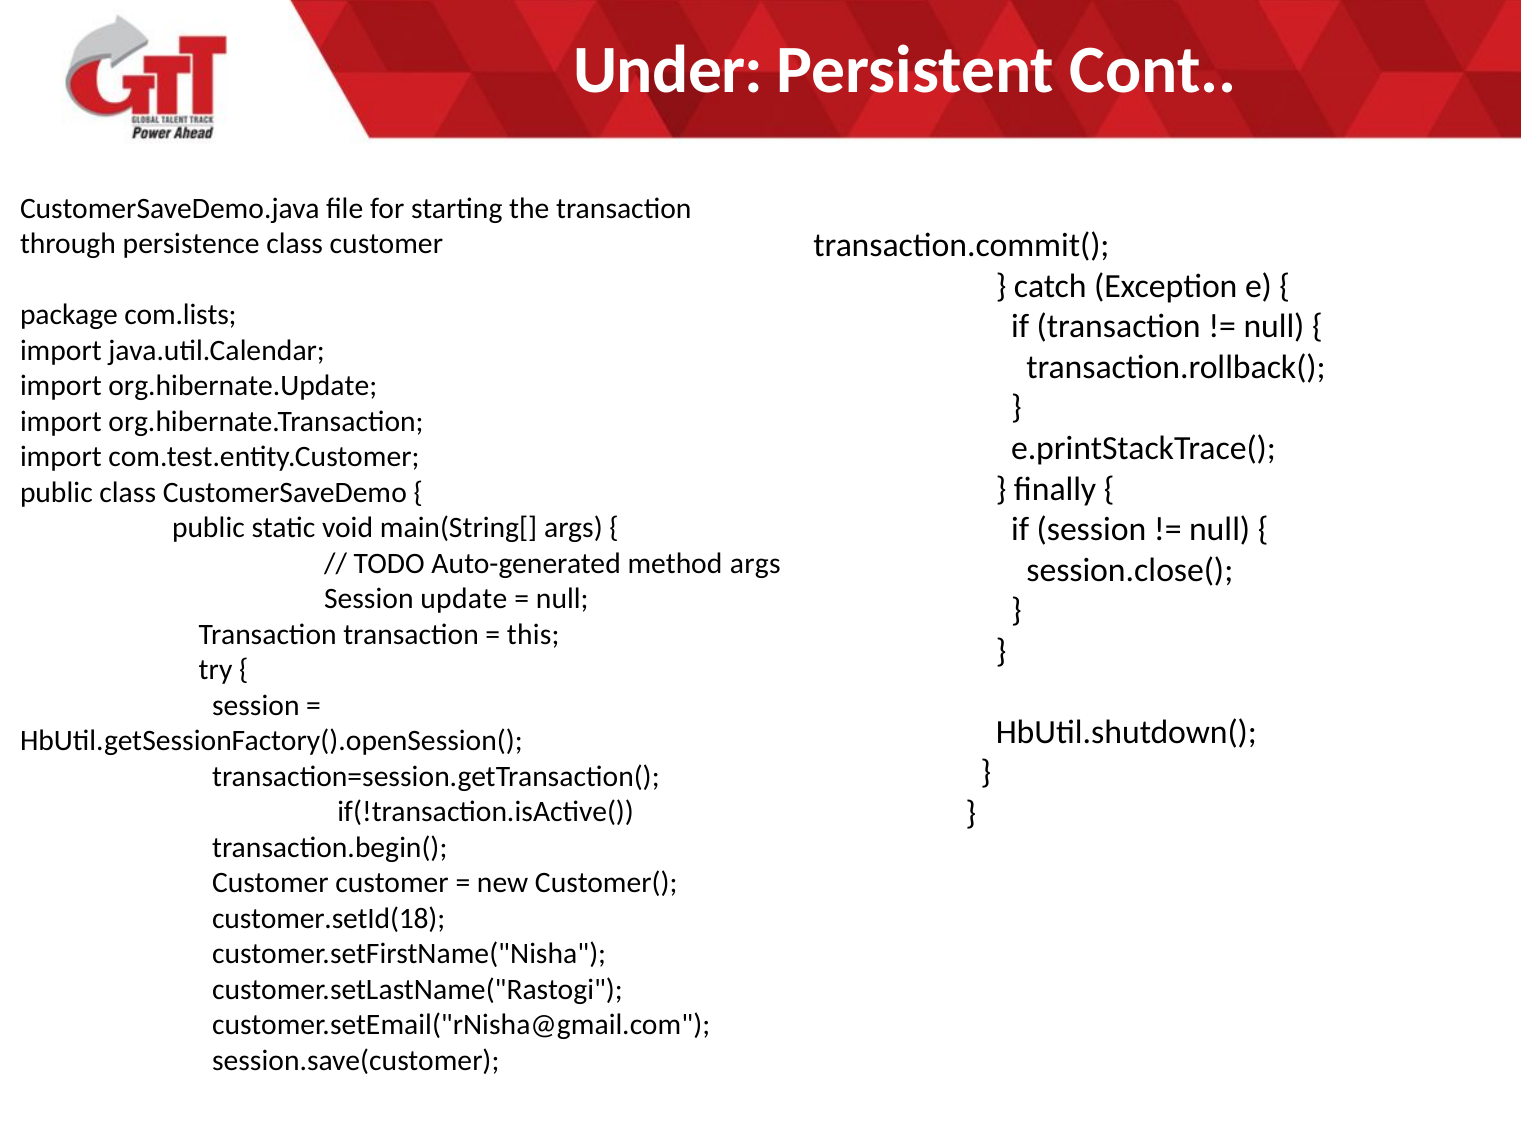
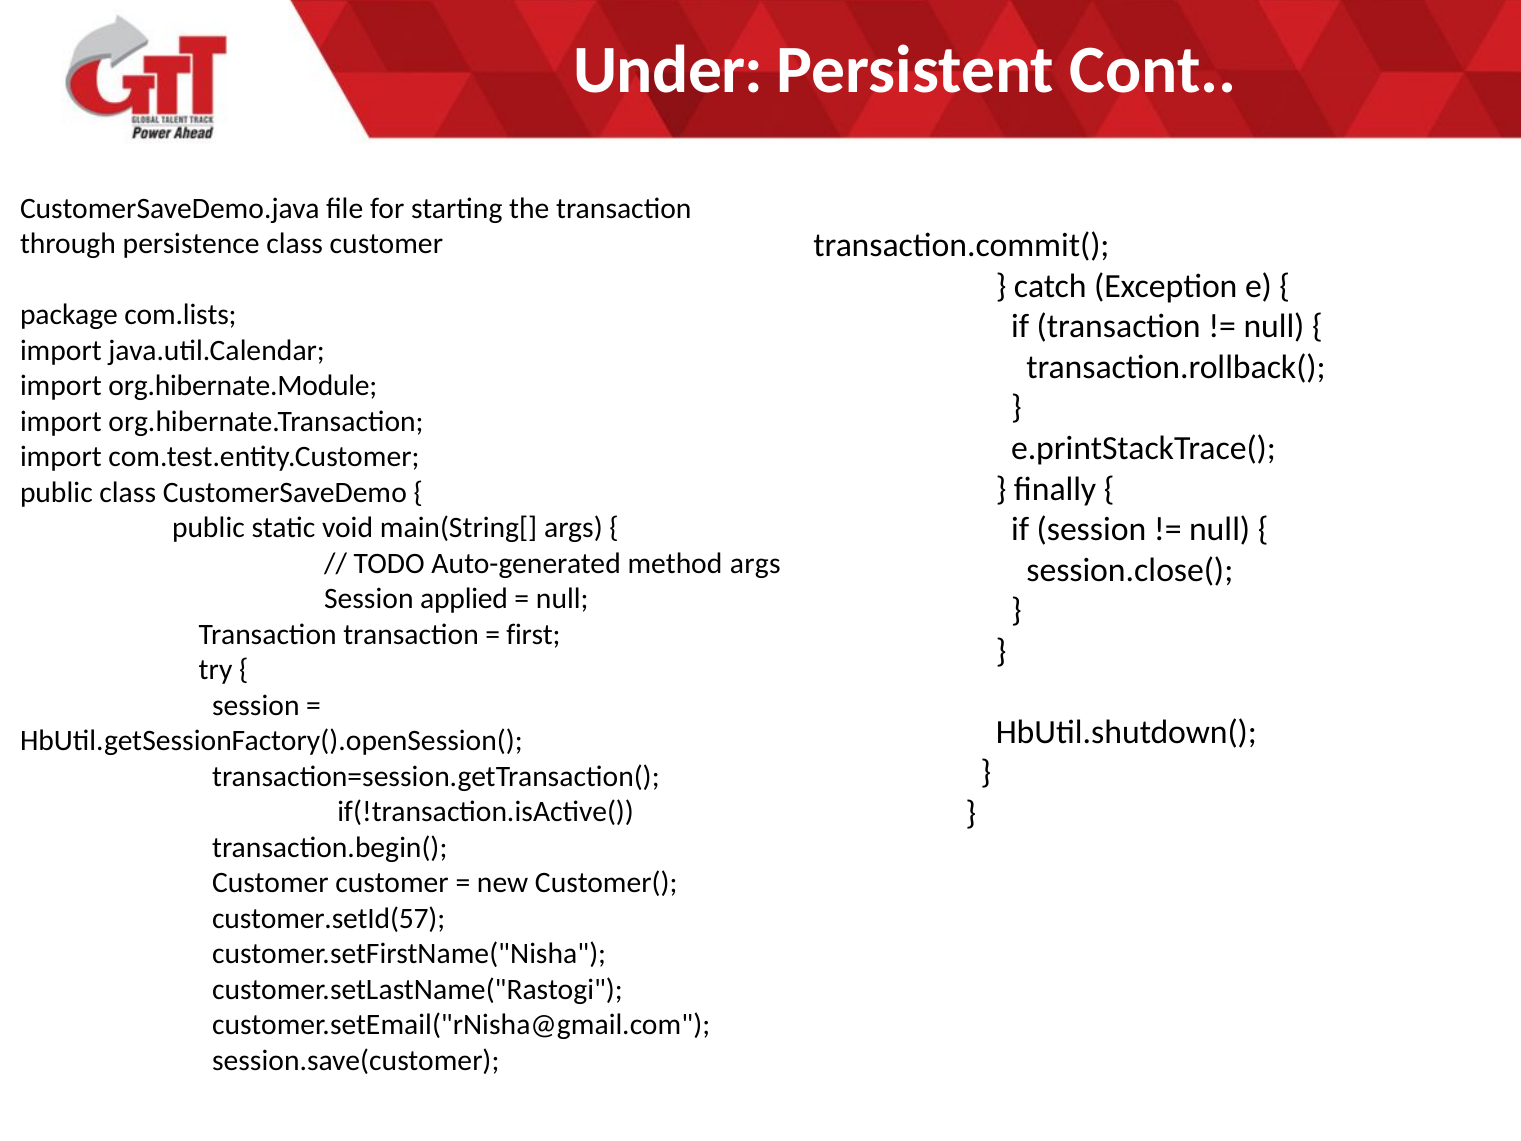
org.hibernate.Update: org.hibernate.Update -> org.hibernate.Module
update: update -> applied
this: this -> first
customer.setId(18: customer.setId(18 -> customer.setId(57
